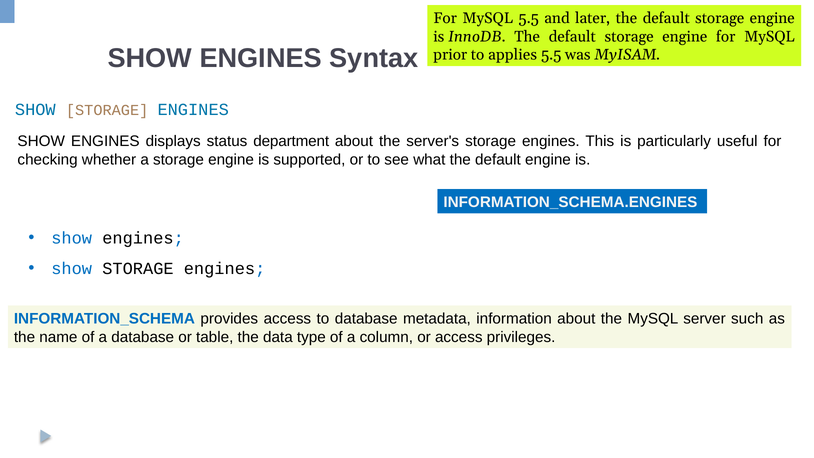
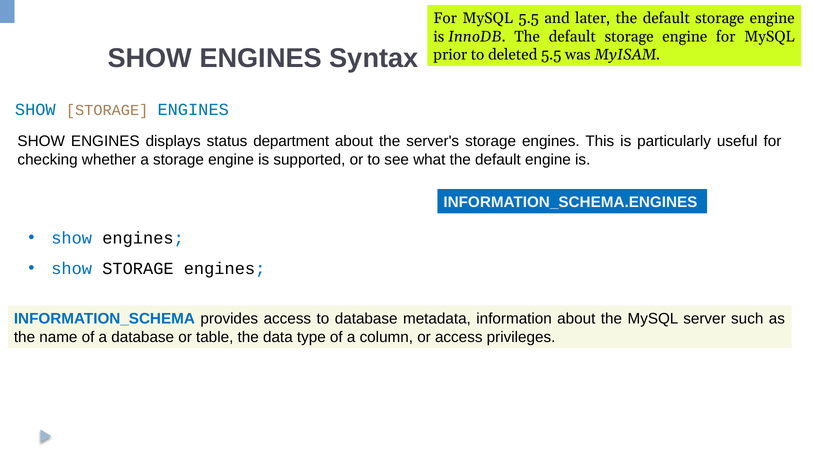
applies: applies -> deleted
